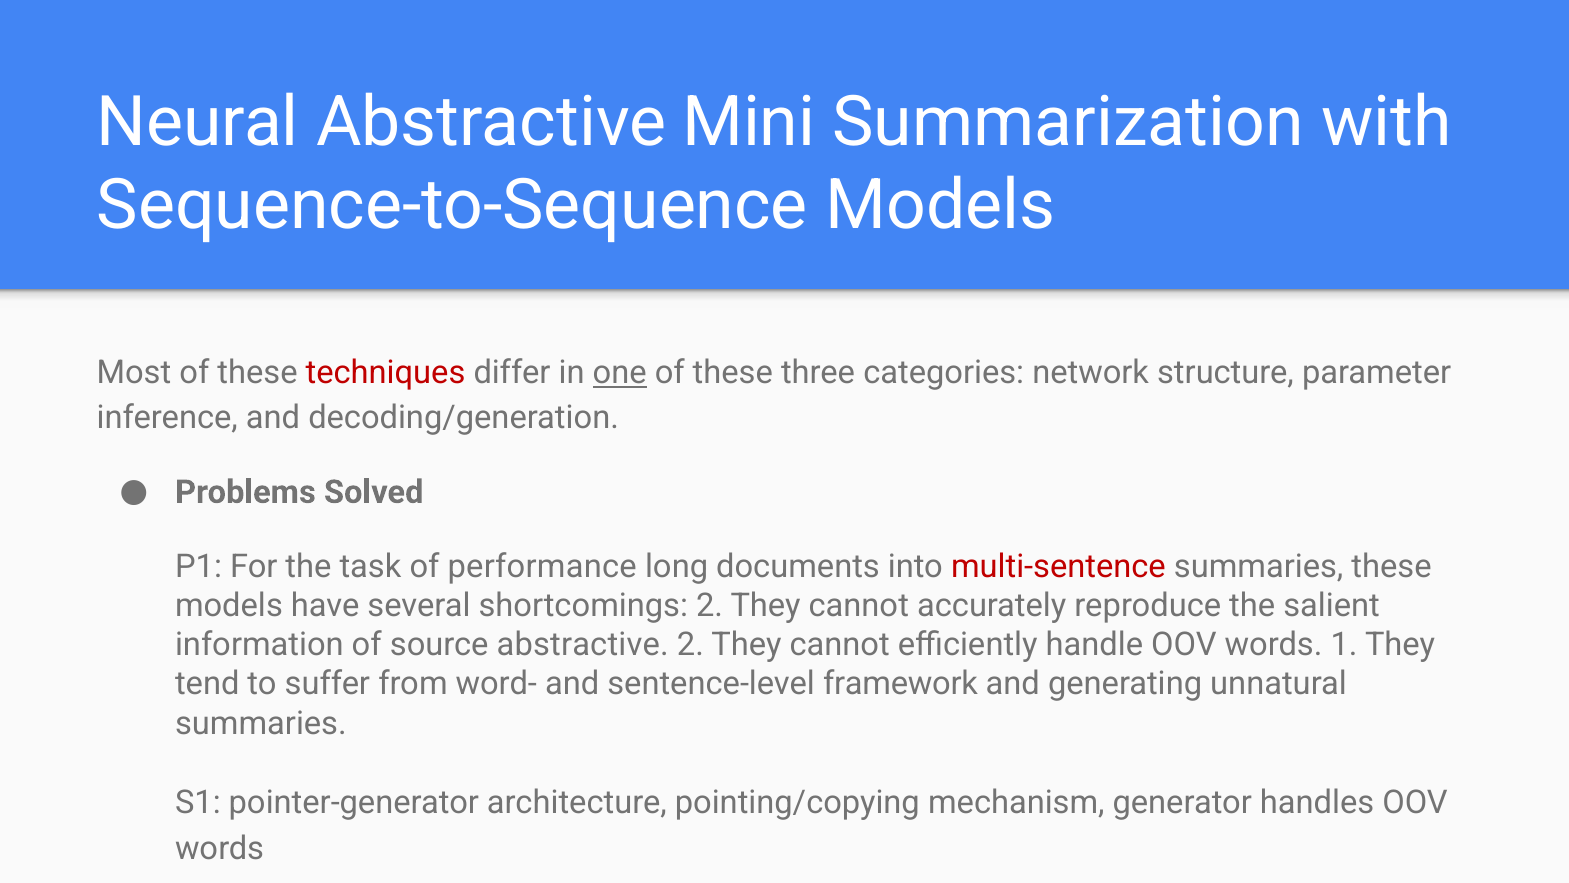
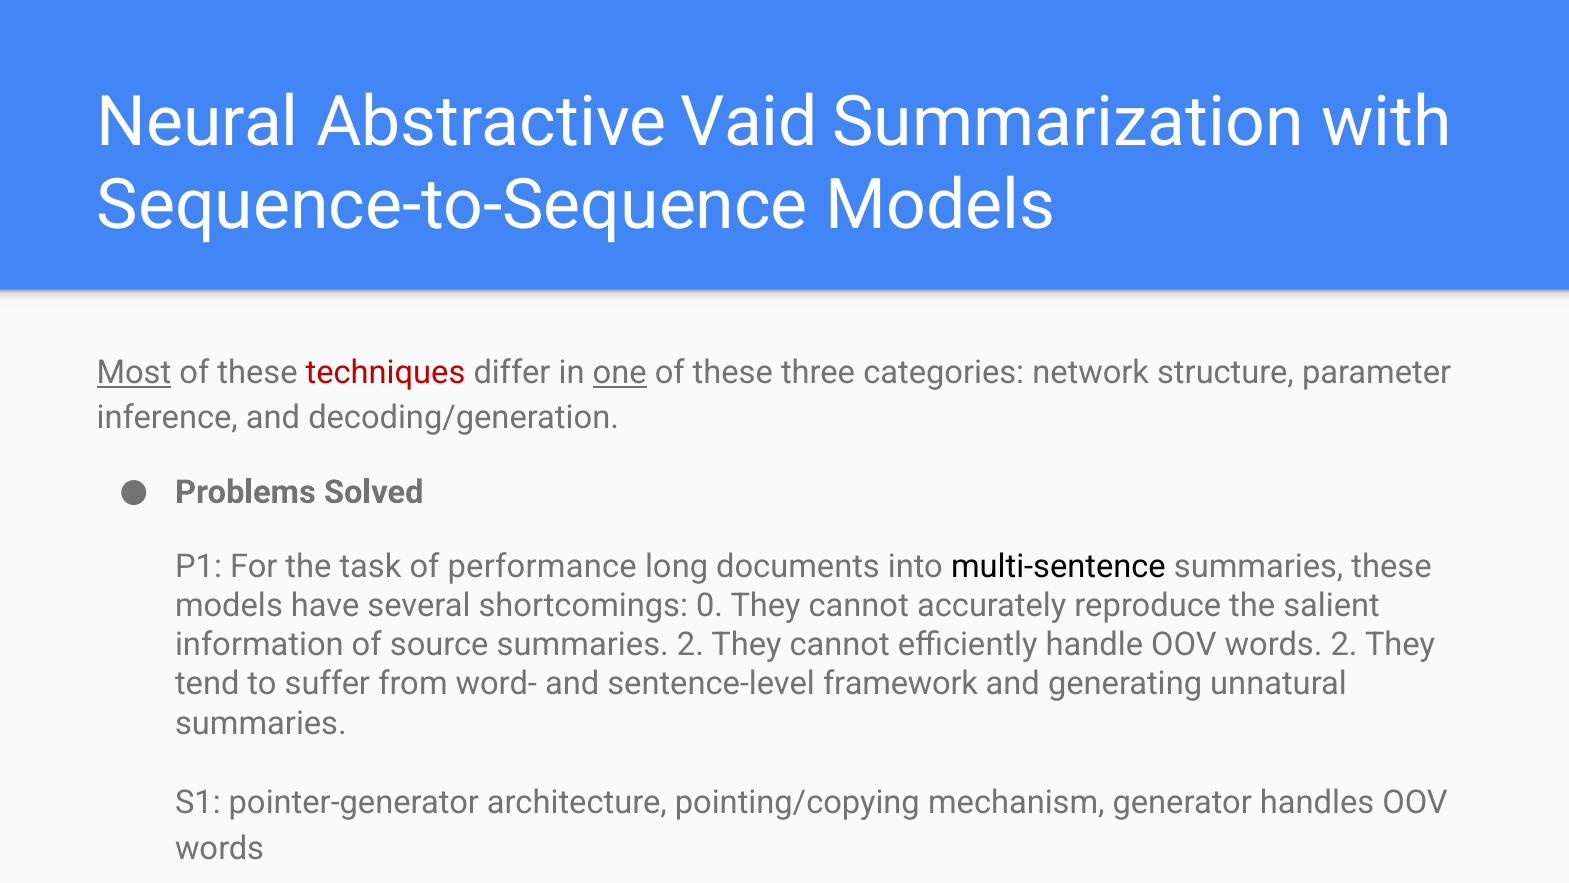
Mini: Mini -> Vaid
Most underline: none -> present
multi-sentence colour: red -> black
shortcomings 2: 2 -> 0
source abstractive: abstractive -> summaries
words 1: 1 -> 2
